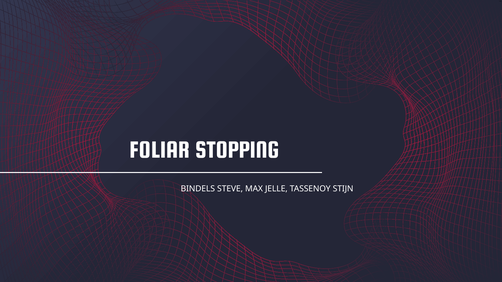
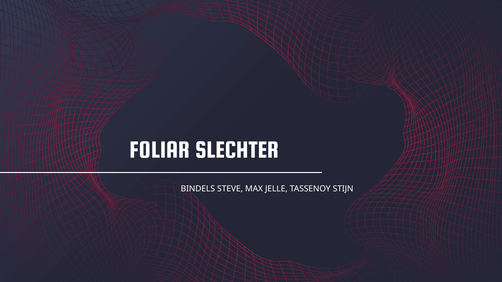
STOPPING: STOPPING -> SLECHTER
